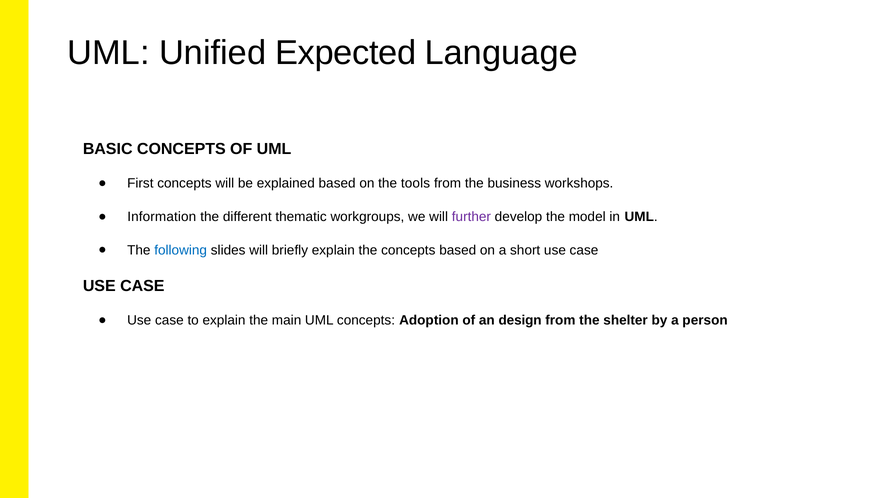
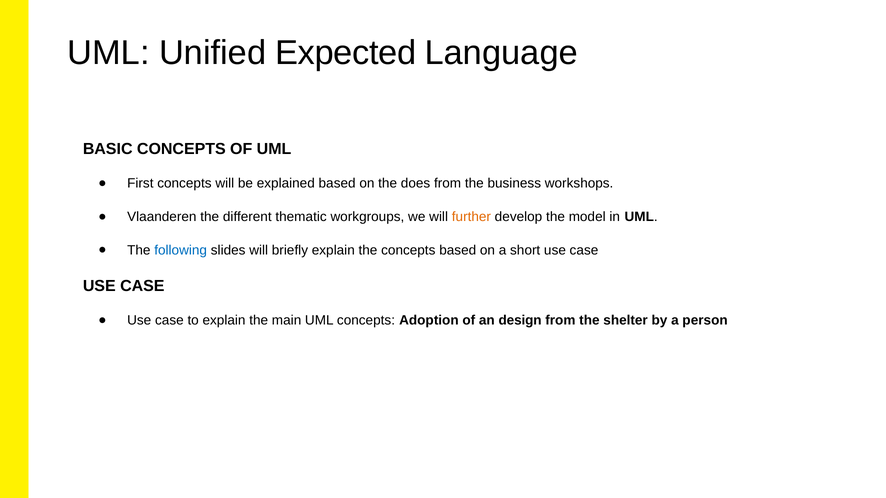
tools: tools -> does
Information: Information -> Vlaanderen
further colour: purple -> orange
